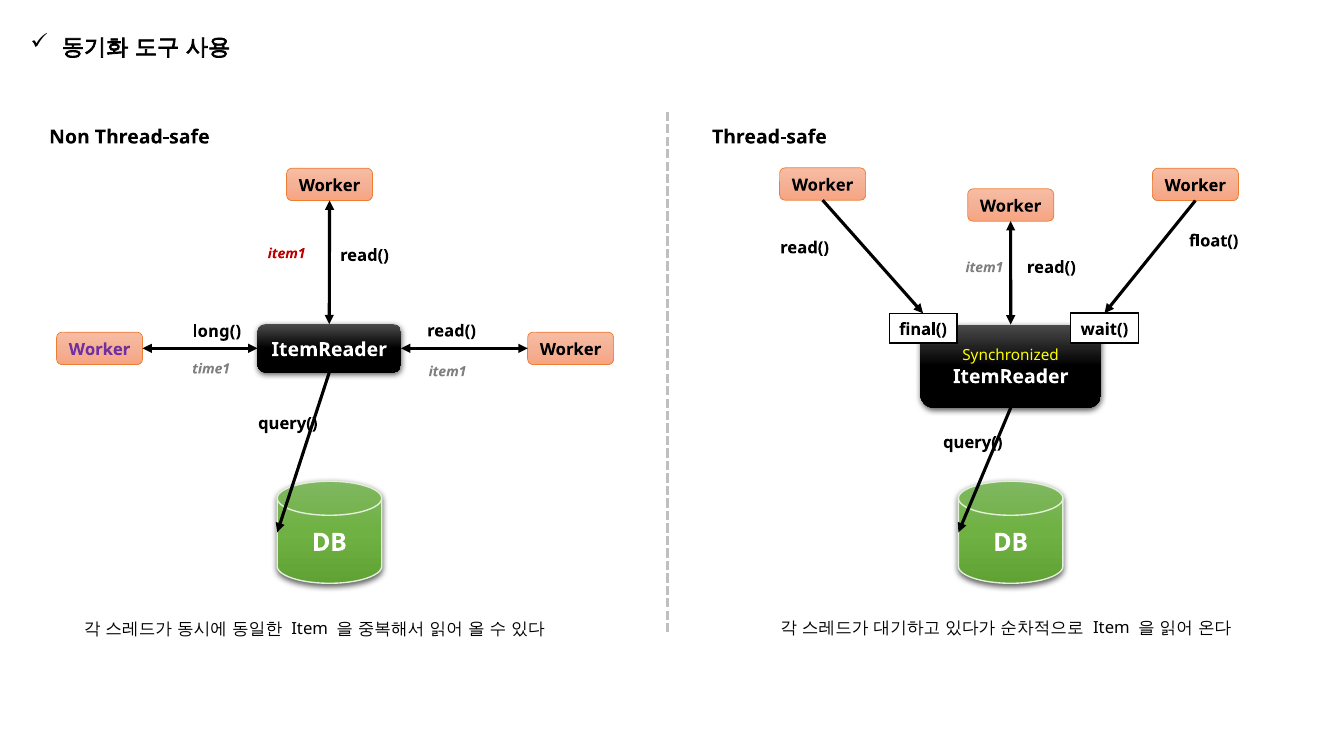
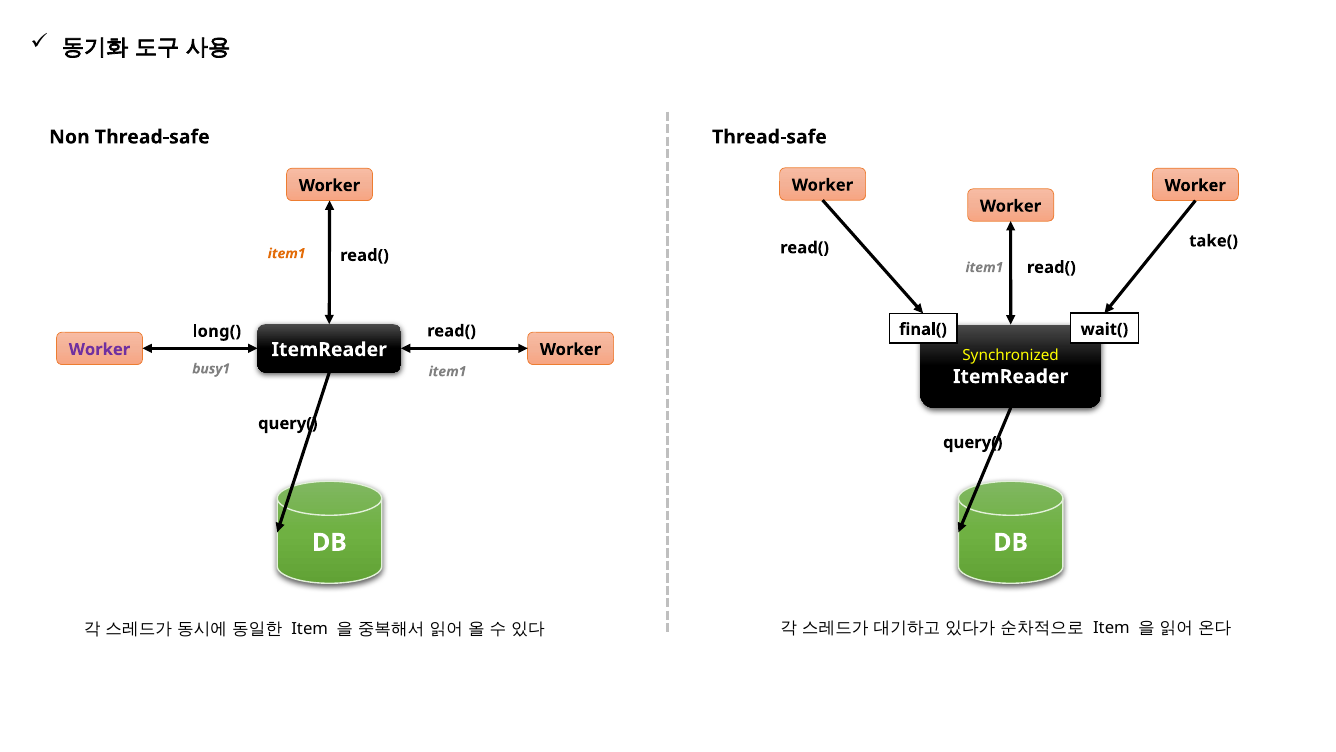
float(: float( -> take(
item1 at (287, 253) colour: red -> orange
time1: time1 -> busy1
